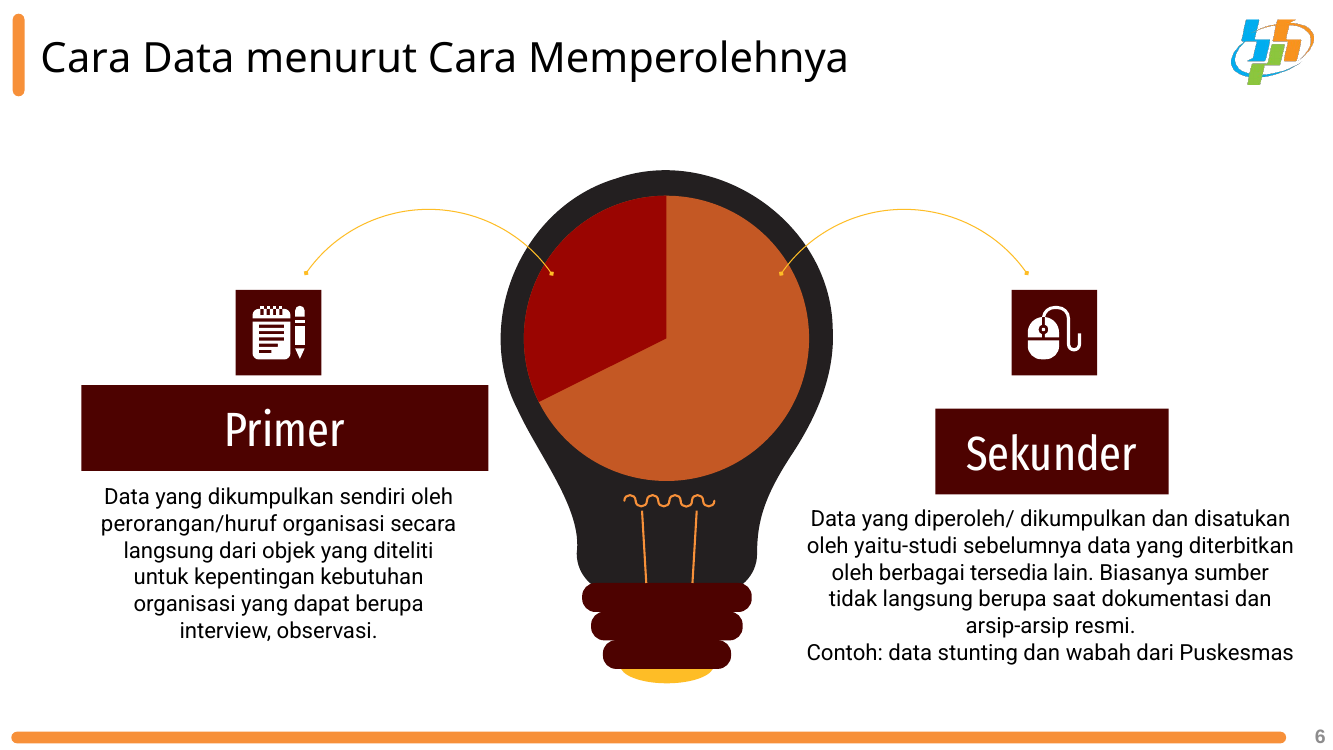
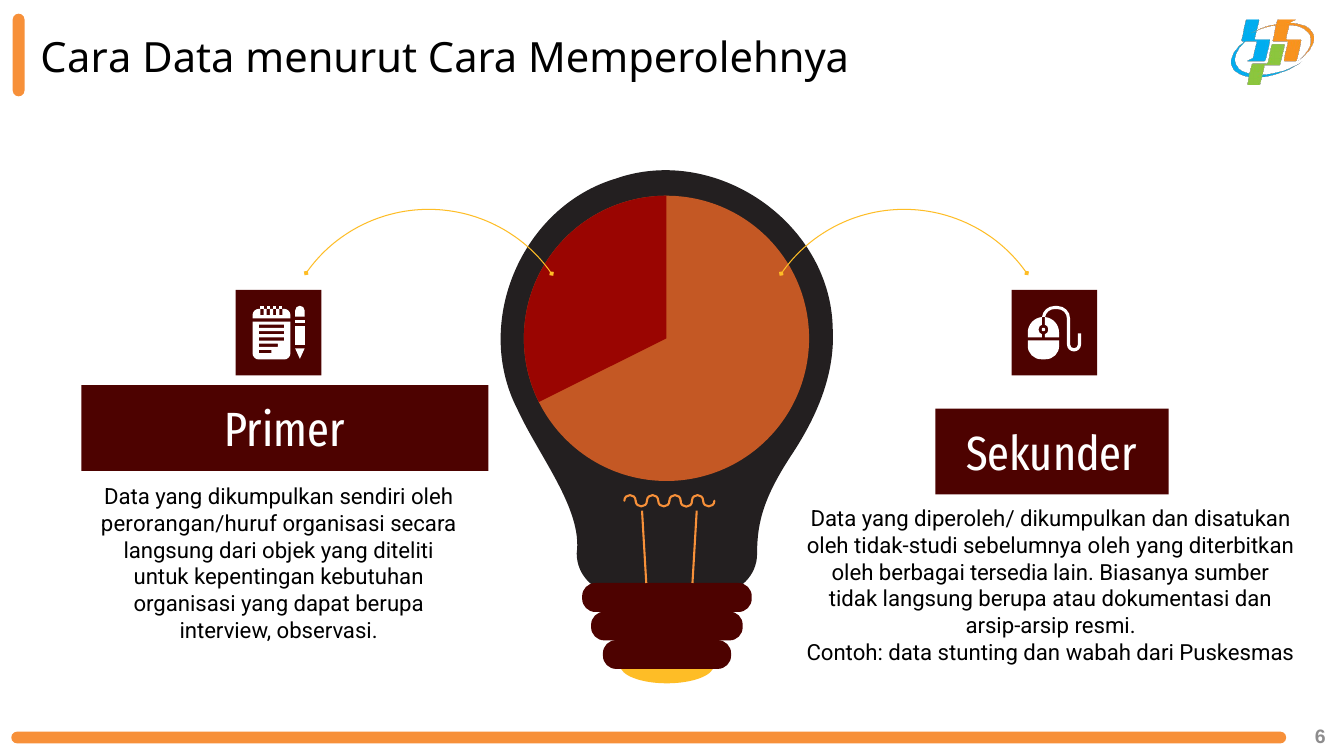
yaitu-studi: yaitu-studi -> tidak-studi
sebelumnya data: data -> oleh
saat: saat -> atau
